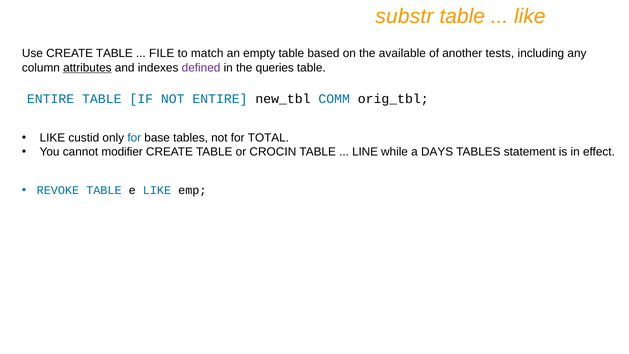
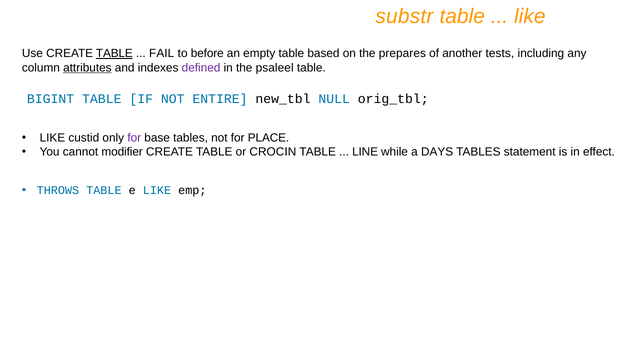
TABLE at (114, 53) underline: none -> present
FILE: FILE -> FAIL
match: match -> before
available: available -> prepares
queries: queries -> psaleel
ENTIRE at (51, 99): ENTIRE -> BIGINT
COMM: COMM -> NULL
for at (134, 138) colour: blue -> purple
TOTAL: TOTAL -> PLACE
REVOKE: REVOKE -> THROWS
